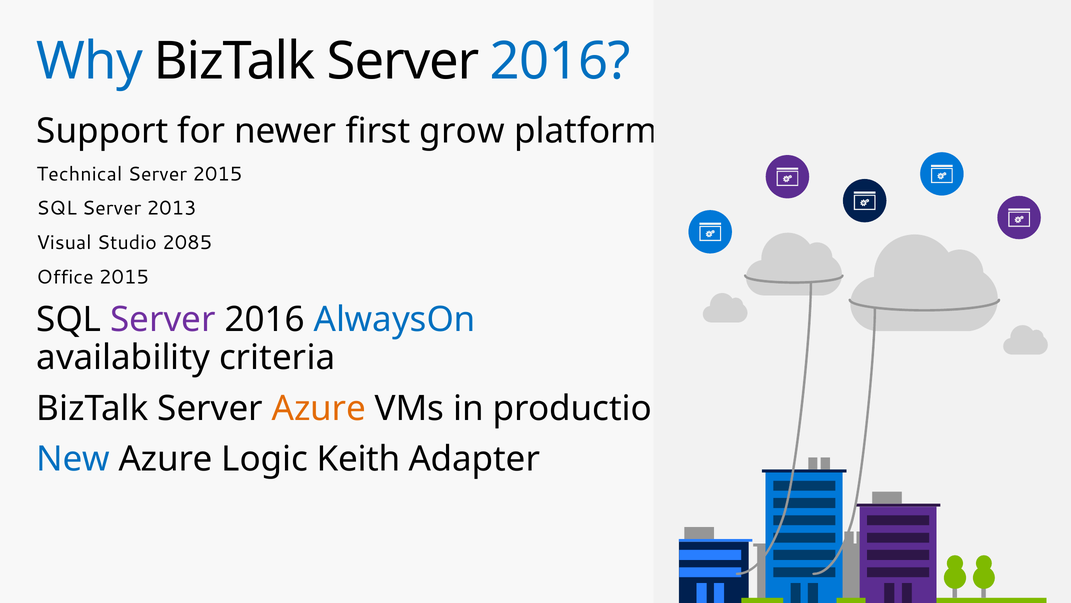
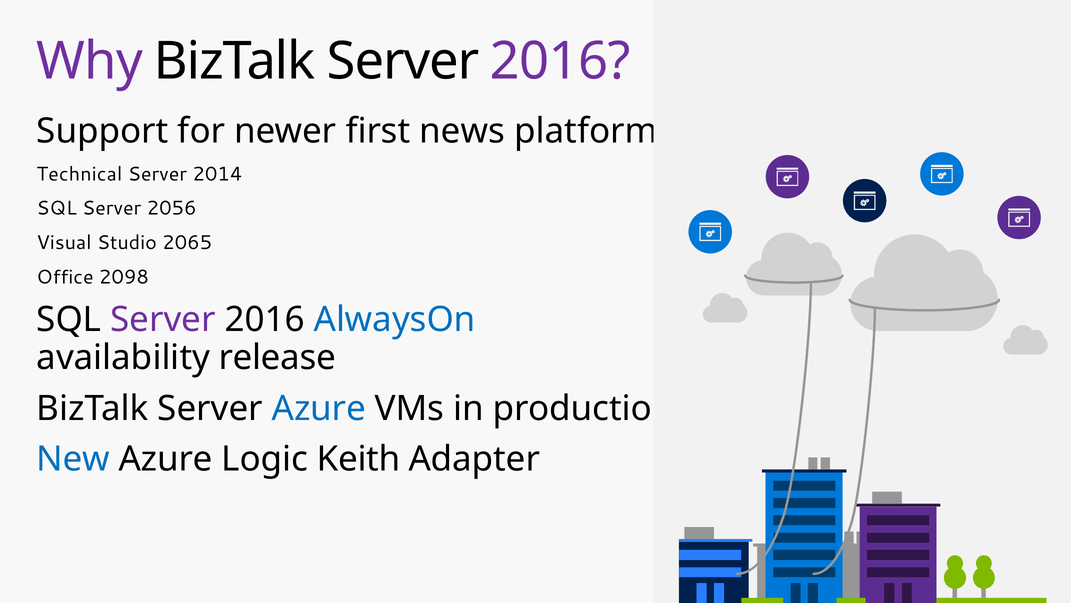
Why colour: blue -> purple
2016 at (560, 61) colour: blue -> purple
grow: grow -> news
Server 2015: 2015 -> 2014
2013: 2013 -> 2056
2085: 2085 -> 2065
Office 2015: 2015 -> 2098
criteria: criteria -> release
Azure at (319, 408) colour: orange -> blue
